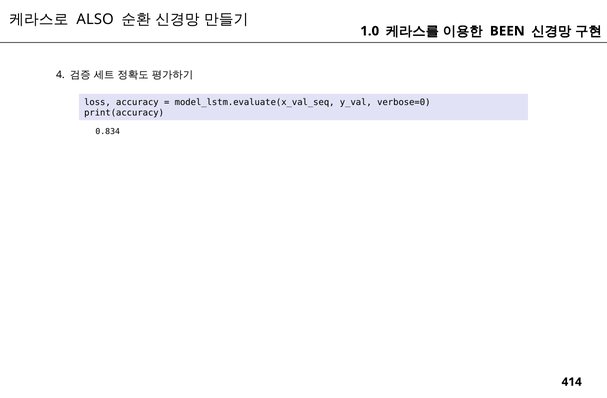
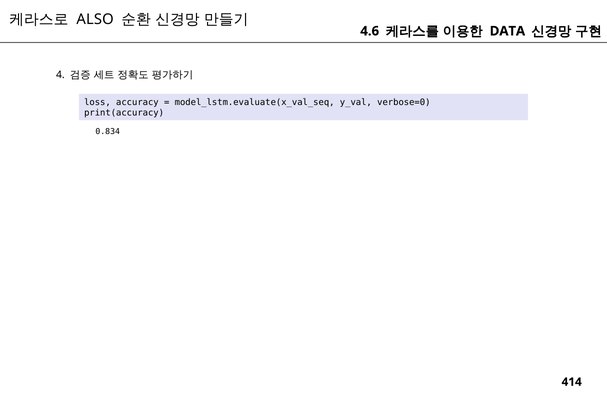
1.0: 1.0 -> 4.6
BEEN: BEEN -> DATA
